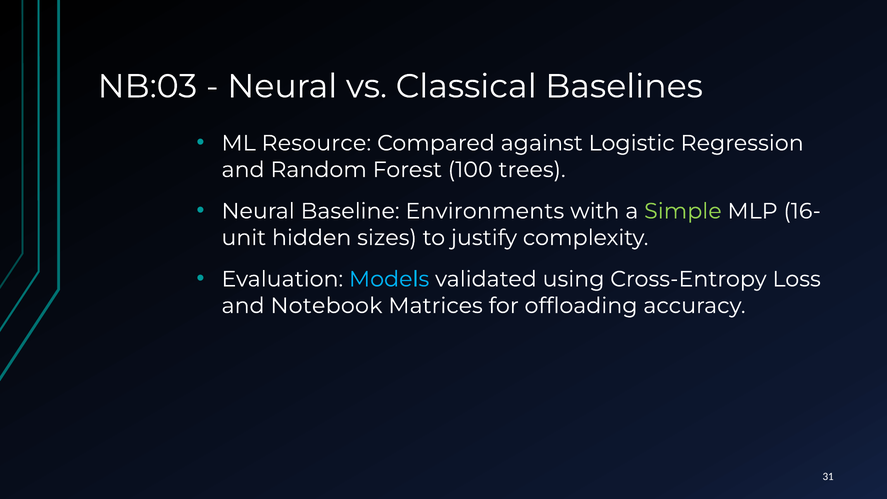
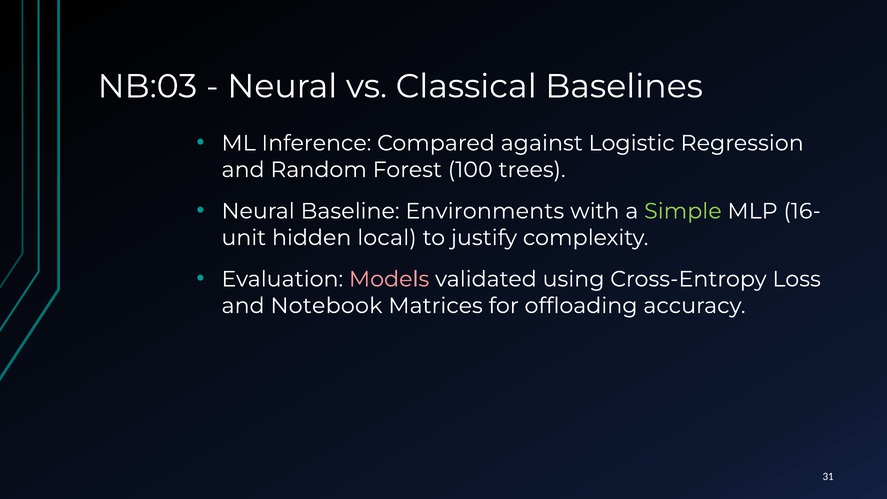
Resource: Resource -> Inference
sizes: sizes -> local
Models colour: light blue -> pink
